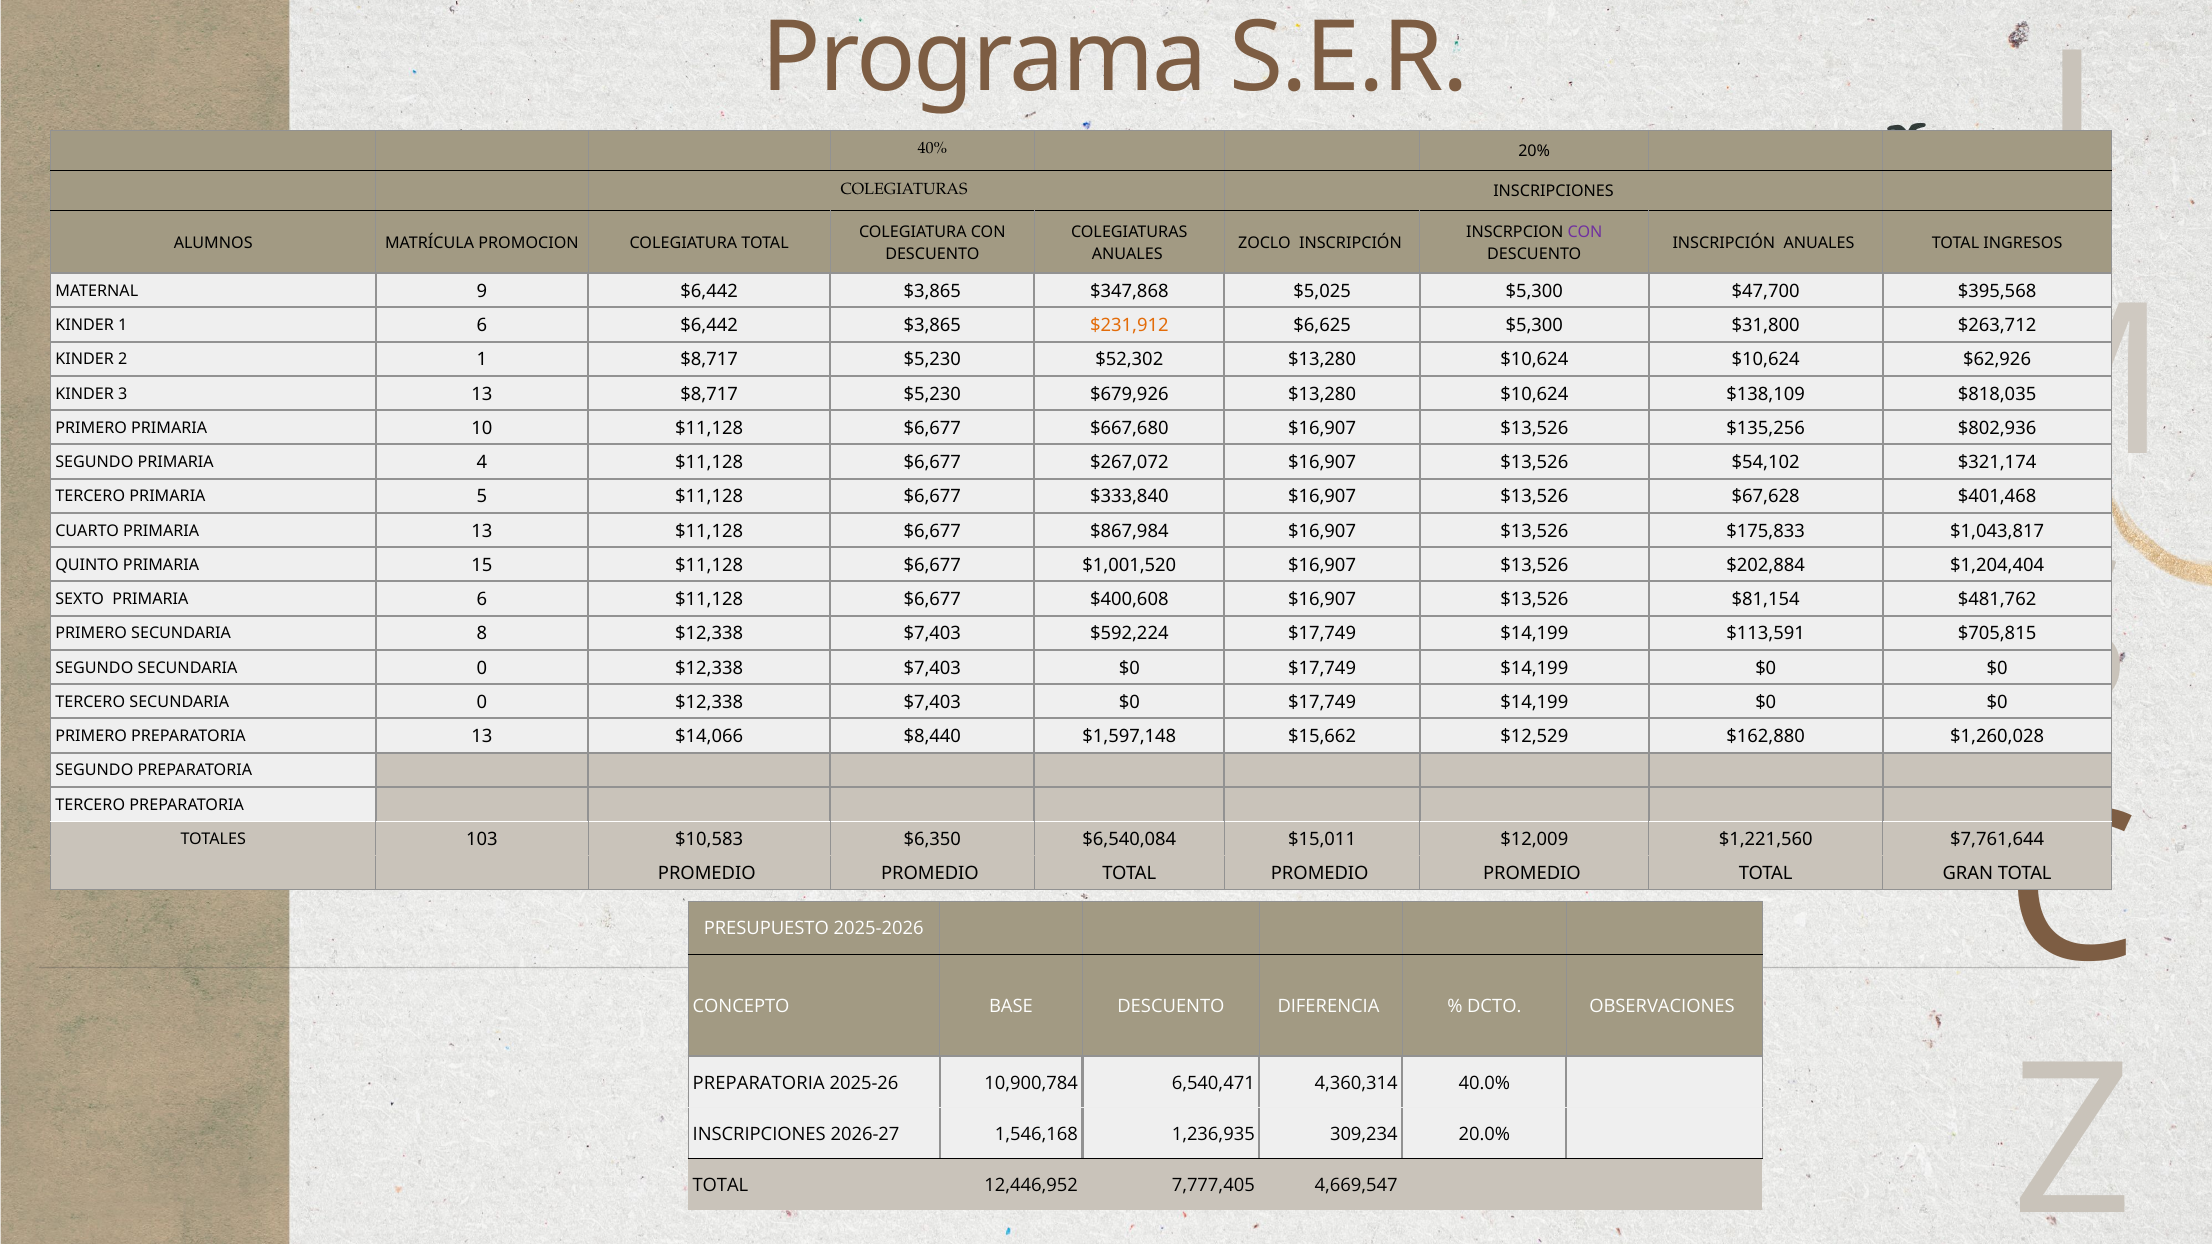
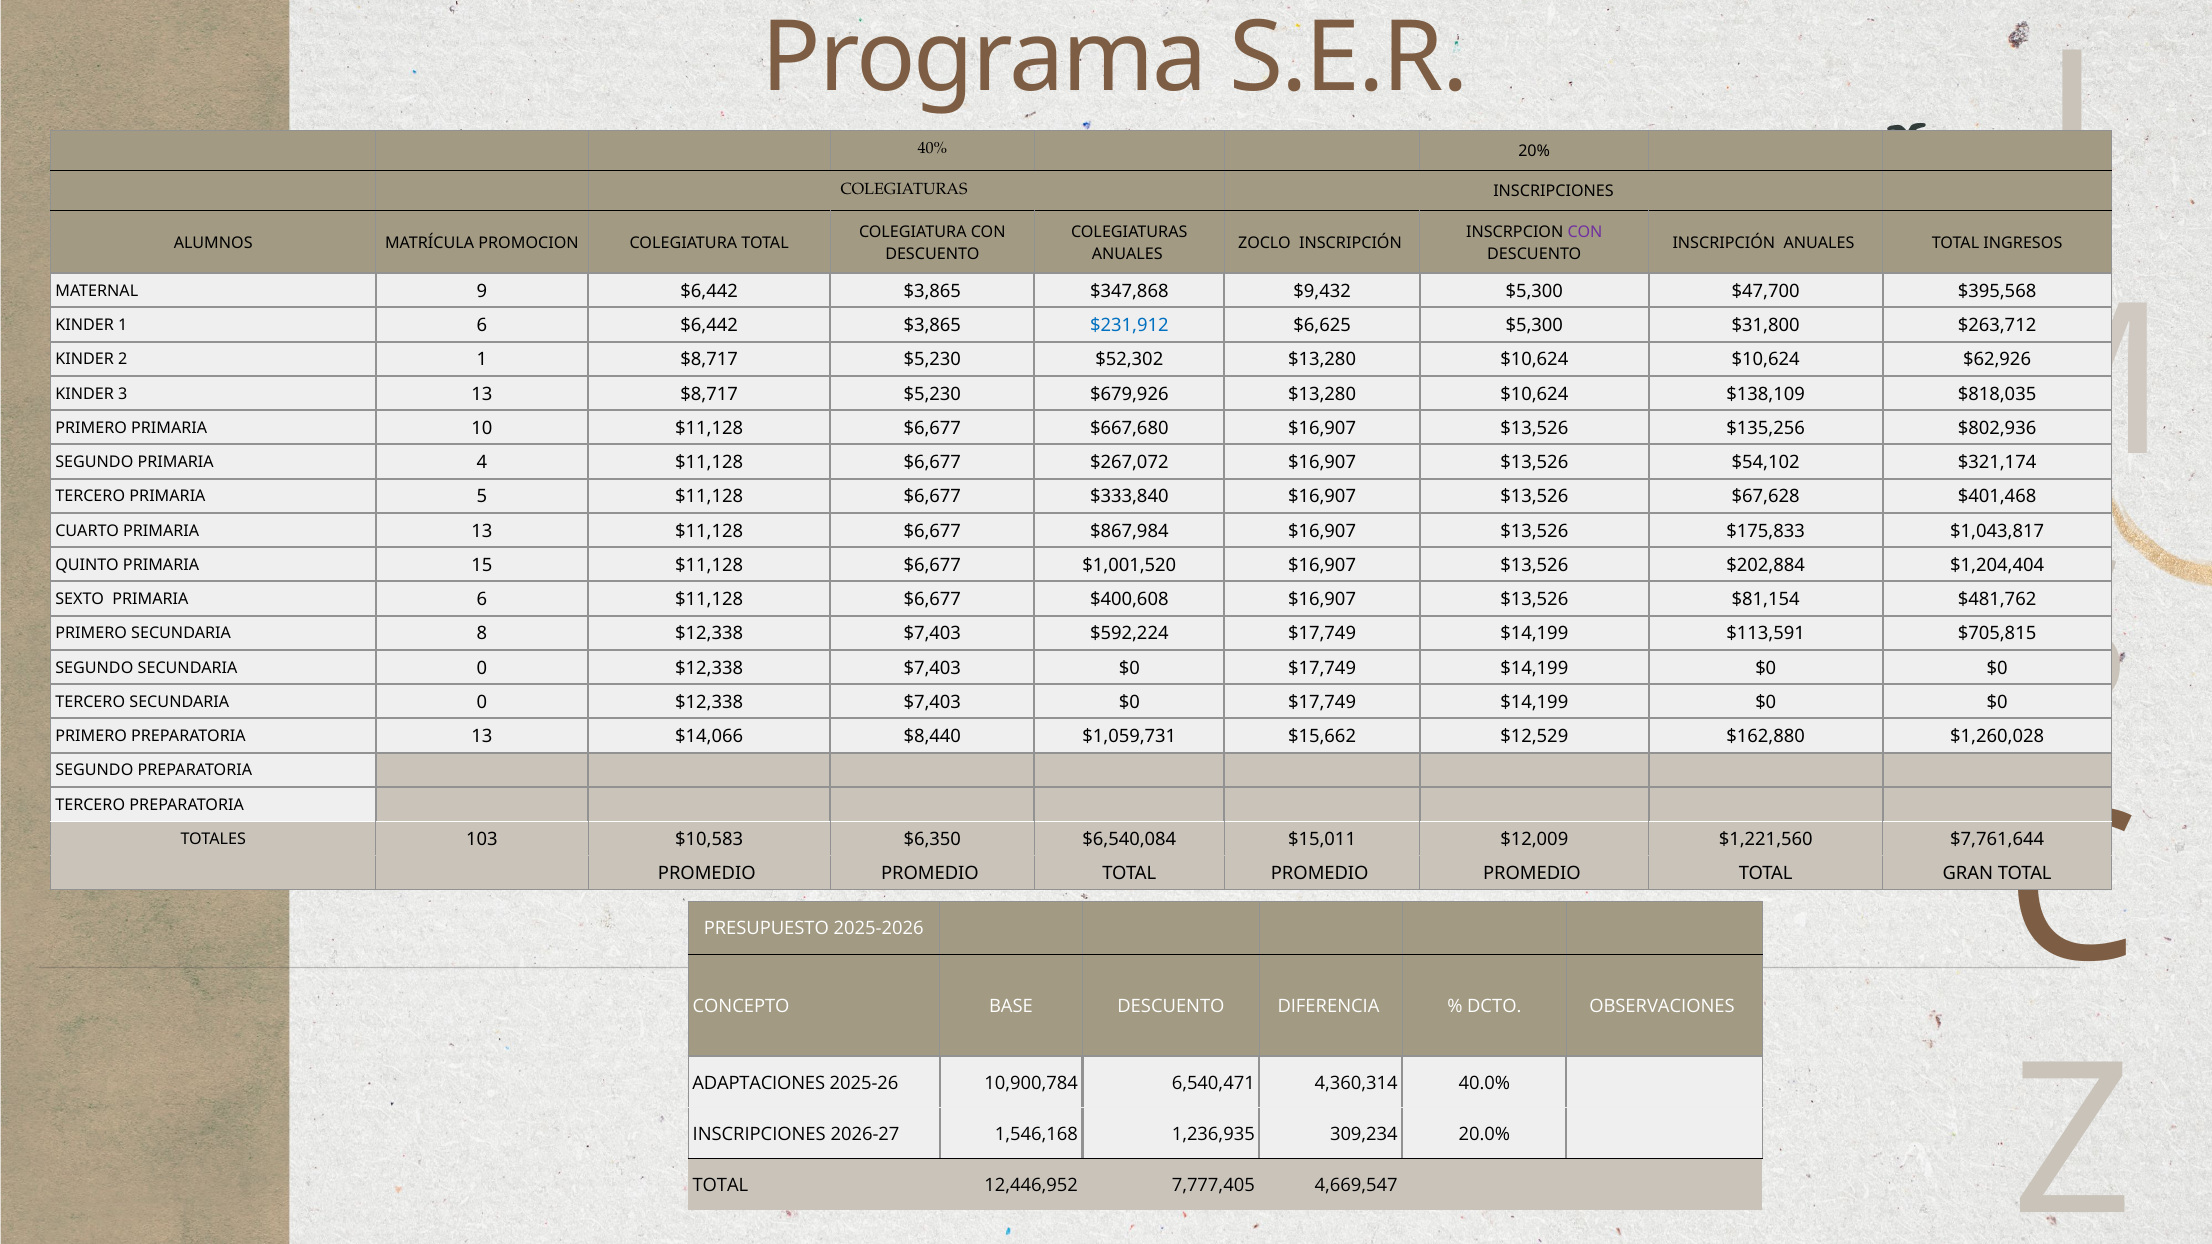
$5,025: $5,025 -> $9,432
$231,912 colour: orange -> blue
$1,597,148: $1,597,148 -> $1,059,731
PREPARATORIA at (759, 1083): PREPARATORIA -> ADAPTACIONES
